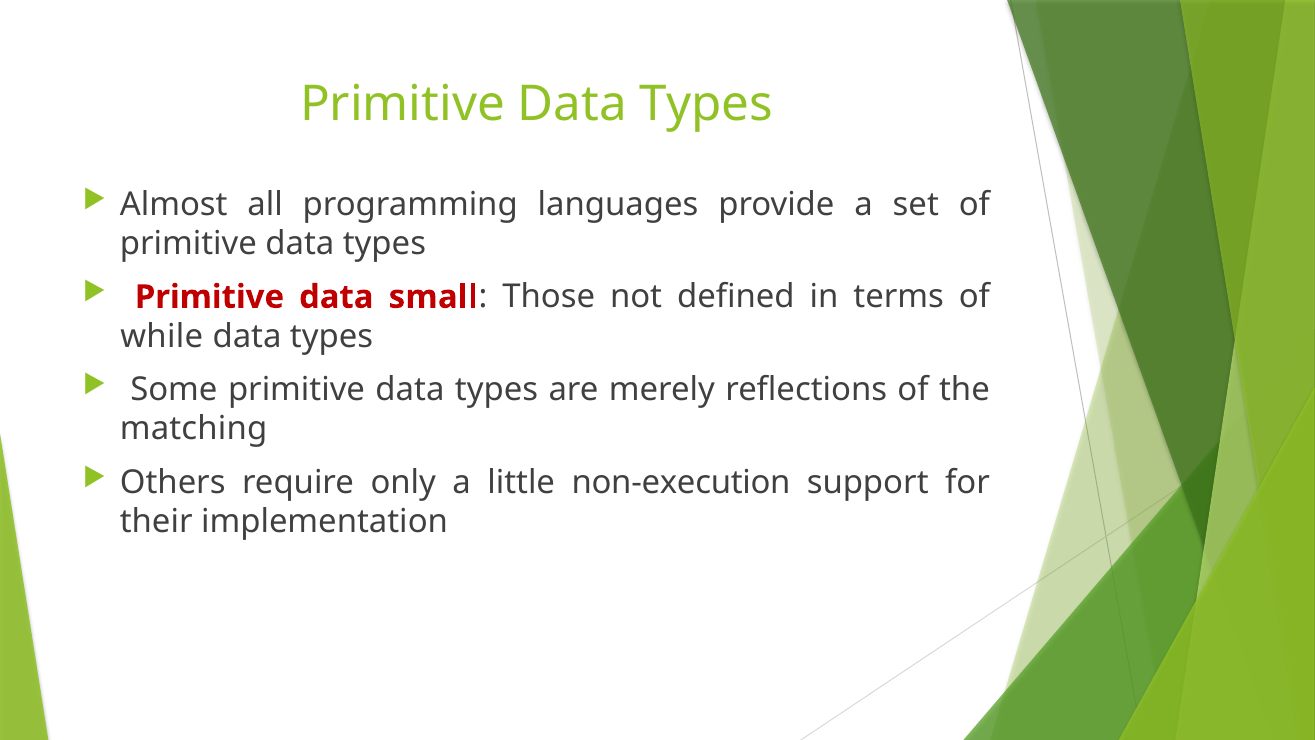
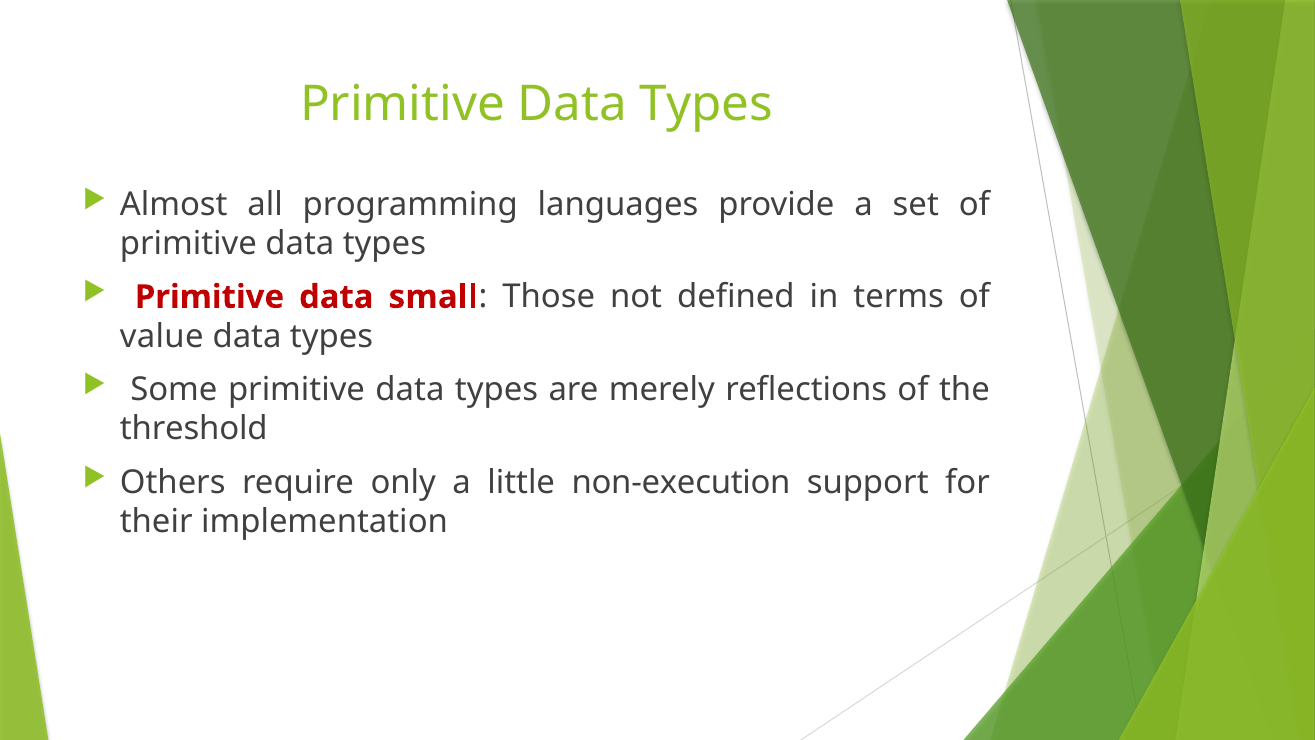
while: while -> value
matching: matching -> threshold
